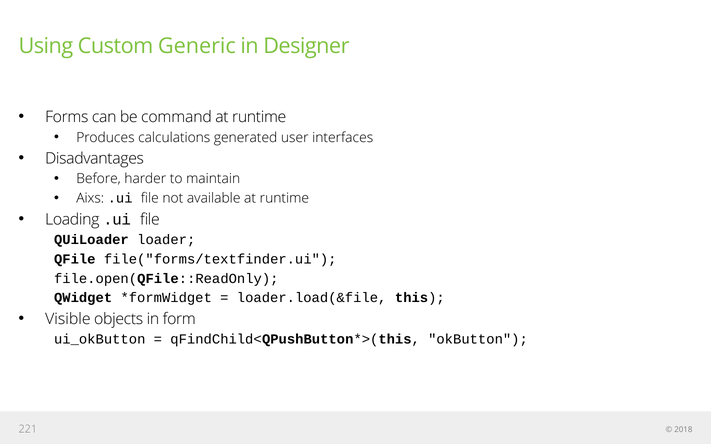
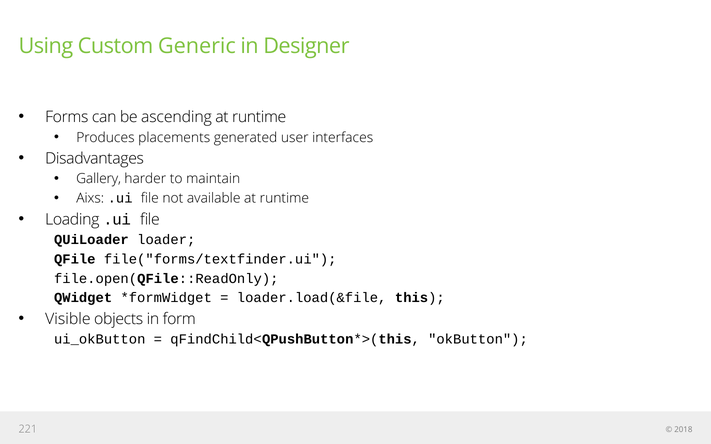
command: command -> ascending
calculations: calculations -> placements
Before: Before -> Gallery
